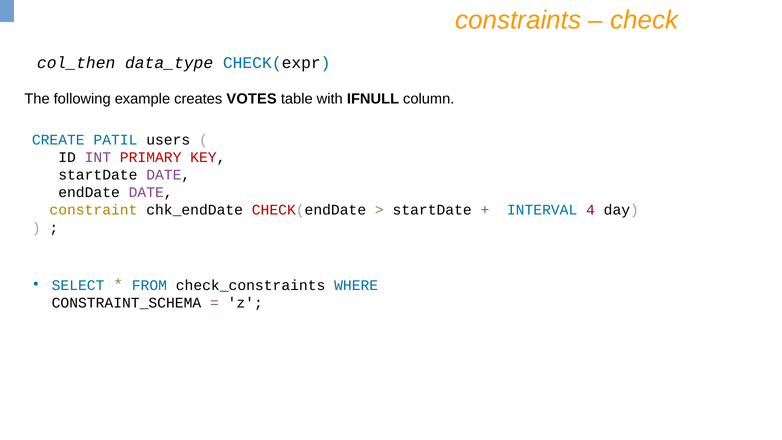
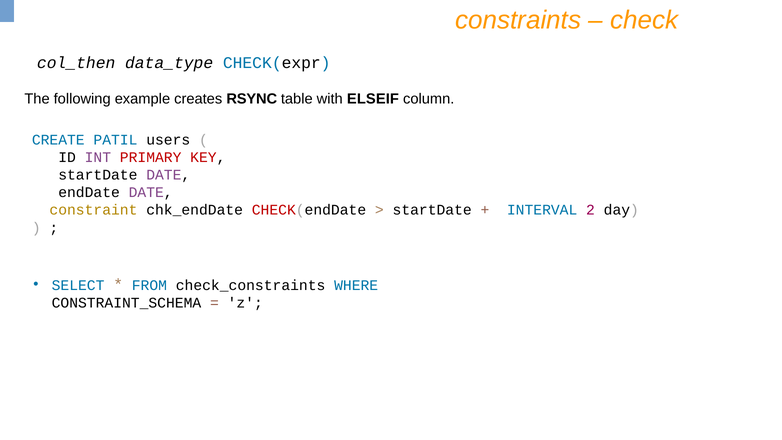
VOTES: VOTES -> RSYNC
IFNULL: IFNULL -> ELSEIF
4: 4 -> 2
